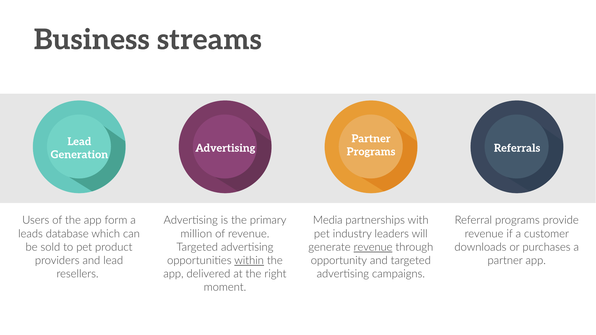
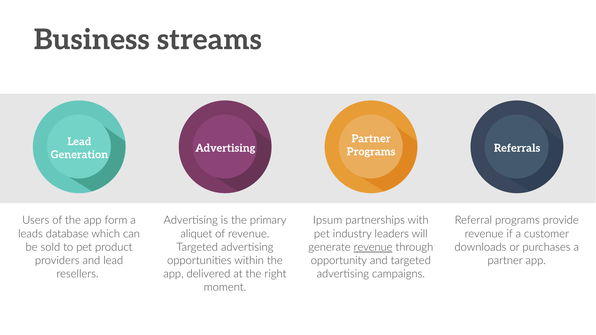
Media: Media -> Ipsum
million: million -> aliquet
within underline: present -> none
